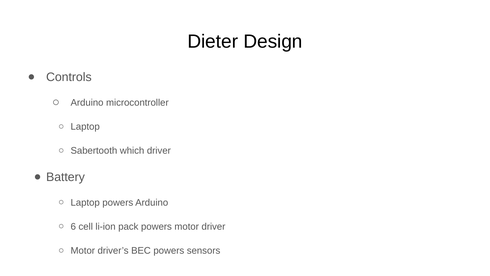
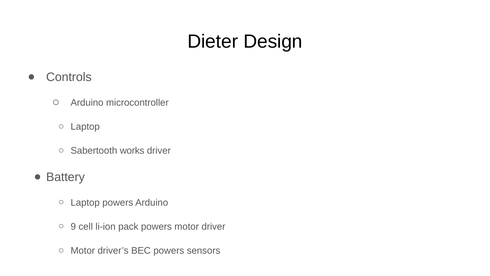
which: which -> works
6: 6 -> 9
